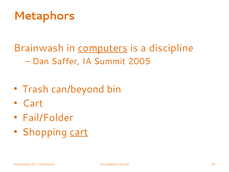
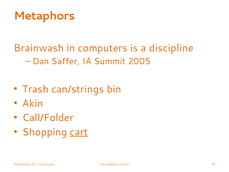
computers underline: present -> none
can/beyond: can/beyond -> can/strings
Cart at (33, 103): Cart -> Akin
Fail/Folder: Fail/Folder -> Call/Folder
